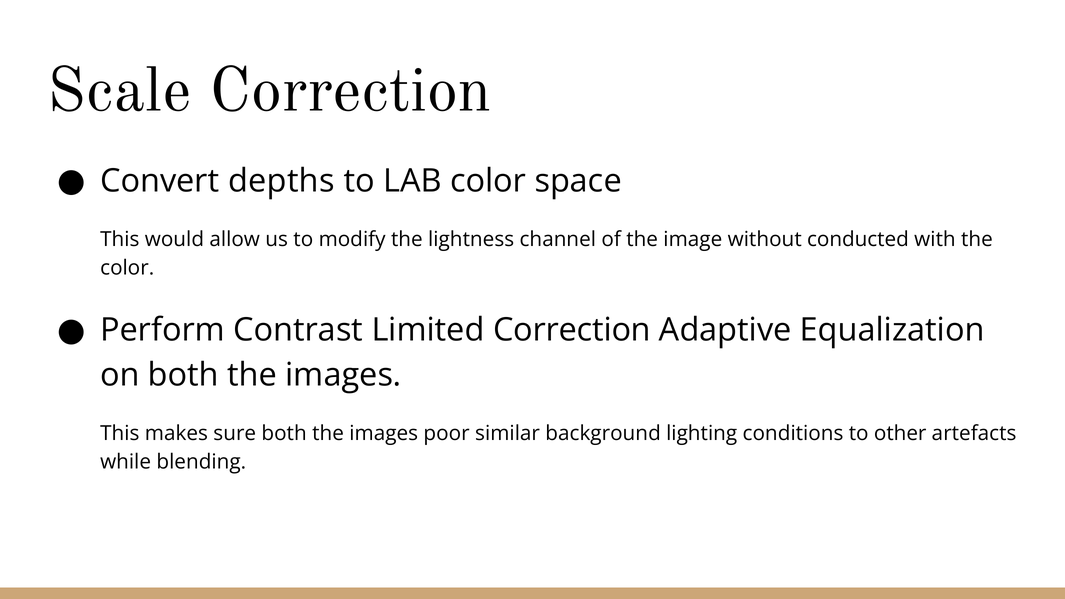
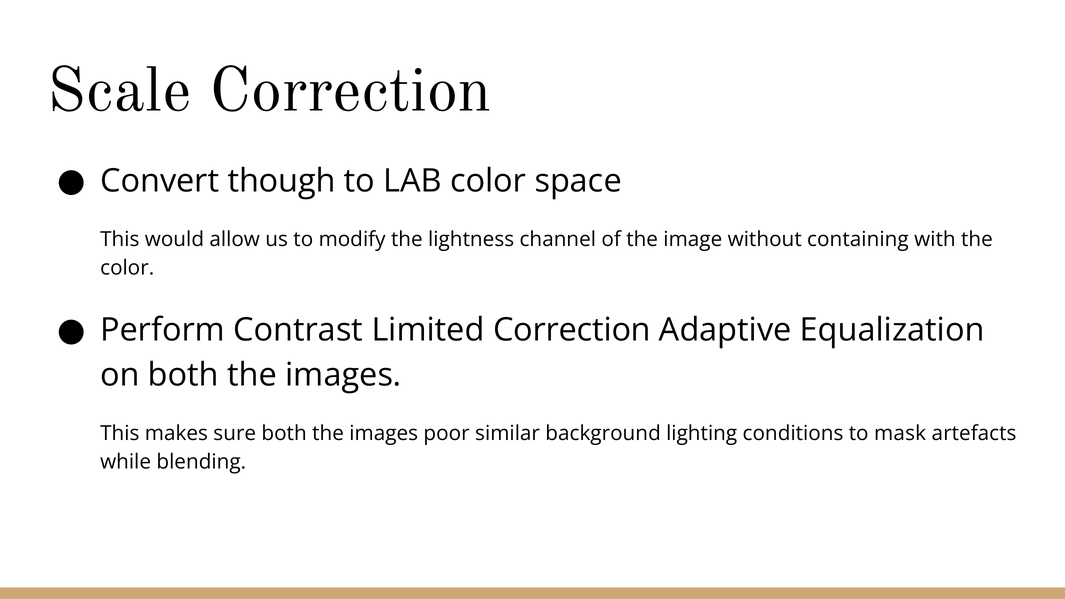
depths: depths -> though
conducted: conducted -> containing
other: other -> mask
